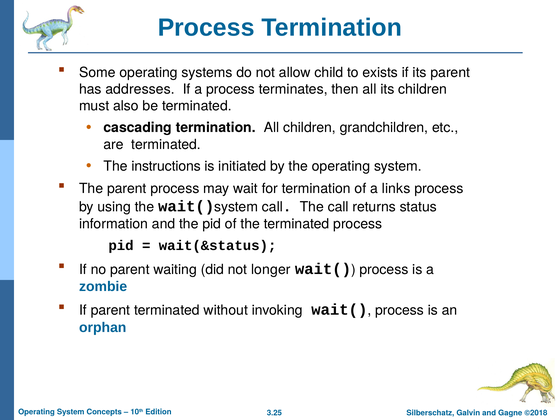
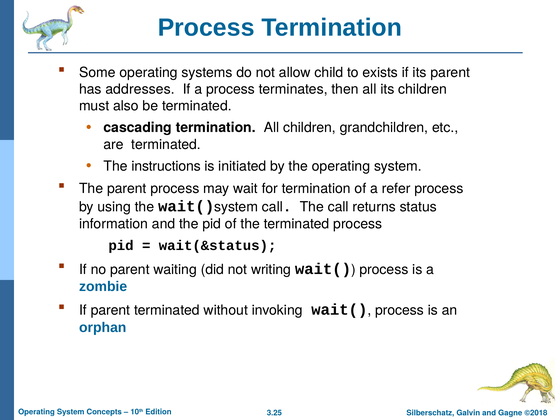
links: links -> refer
longer: longer -> writing
